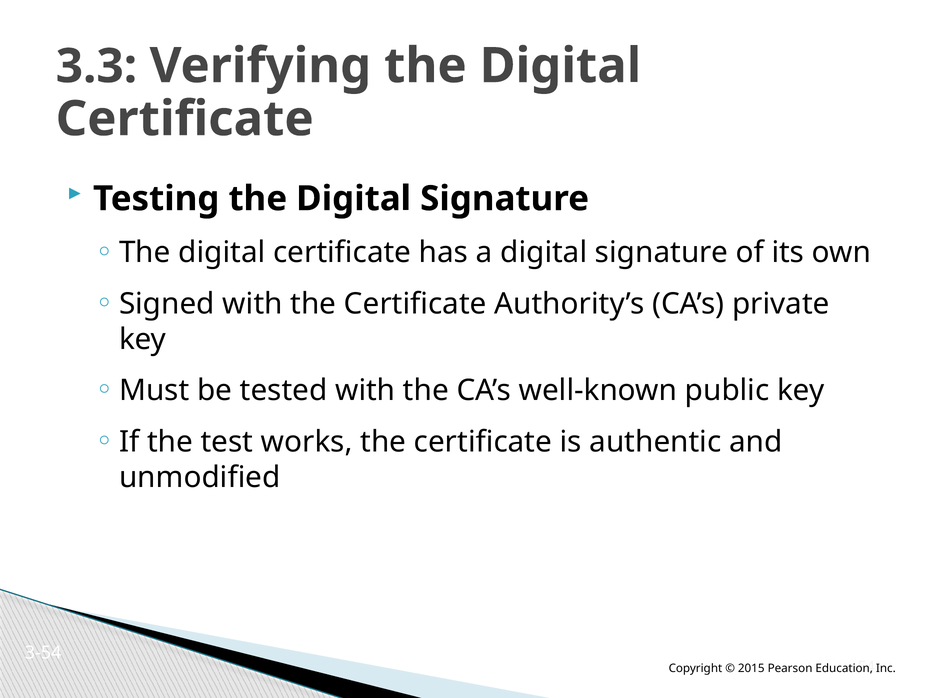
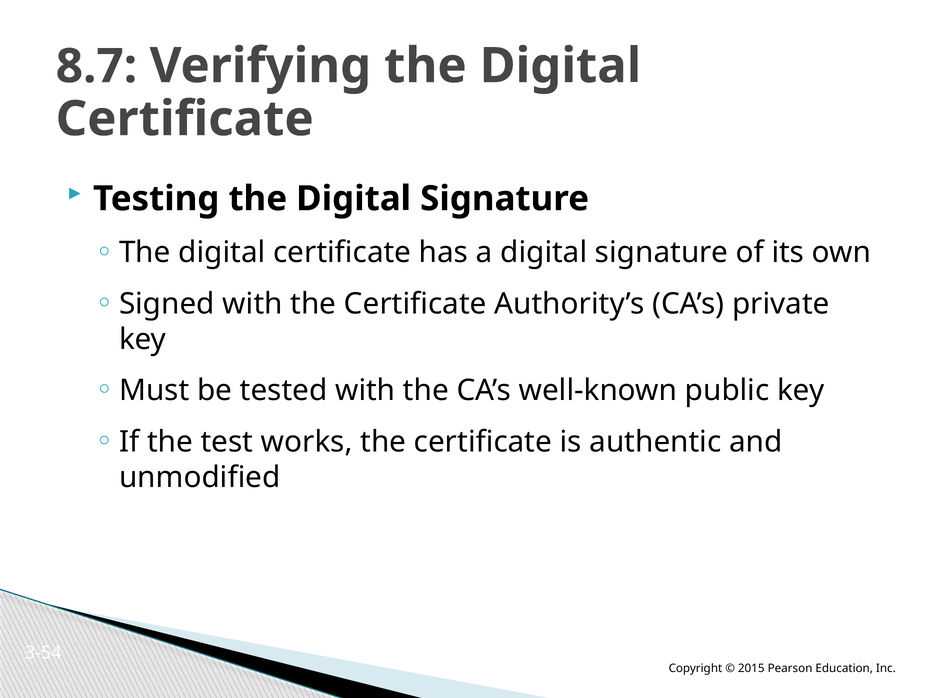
3.3: 3.3 -> 8.7
